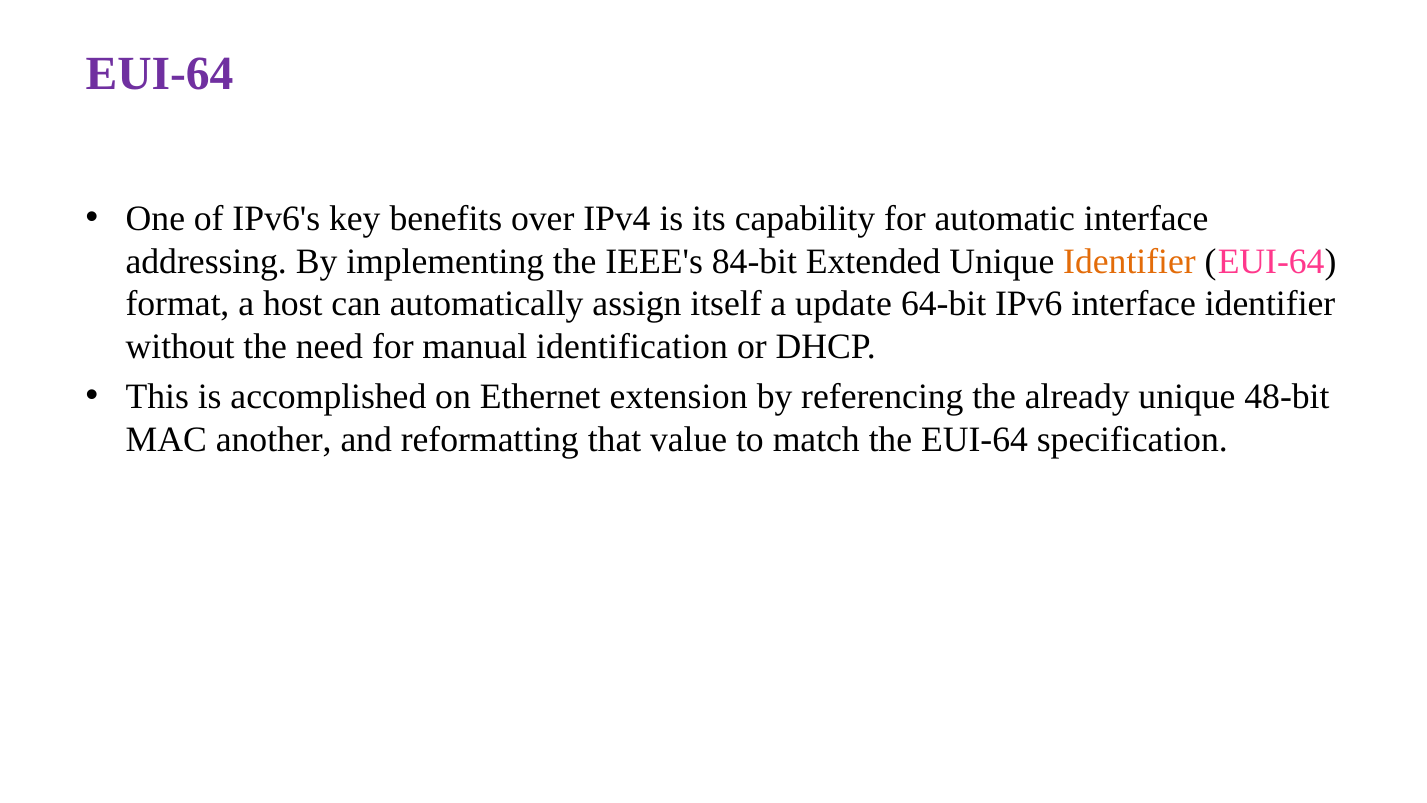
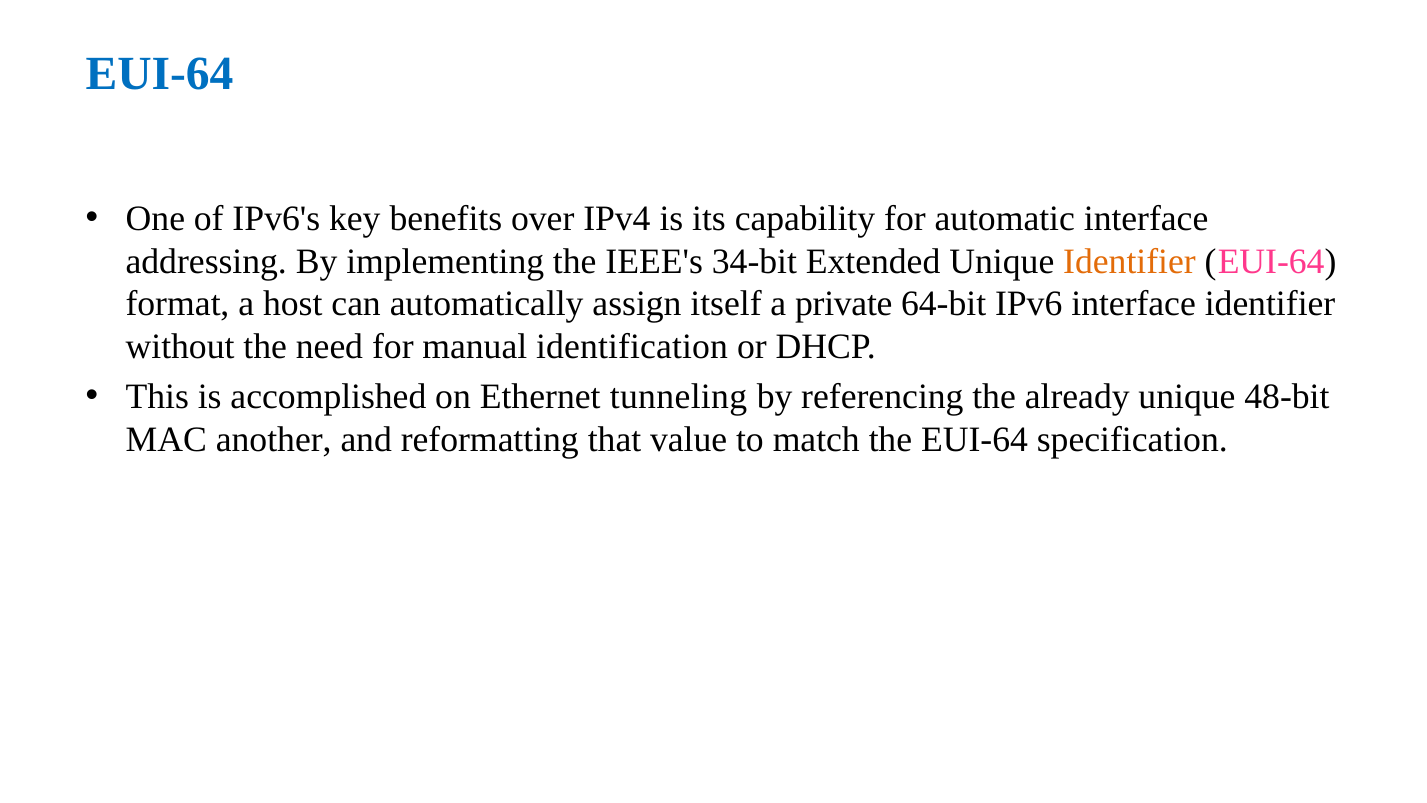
EUI-64 at (160, 74) colour: purple -> blue
84-bit: 84-bit -> 34-bit
update: update -> private
extension: extension -> tunneling
